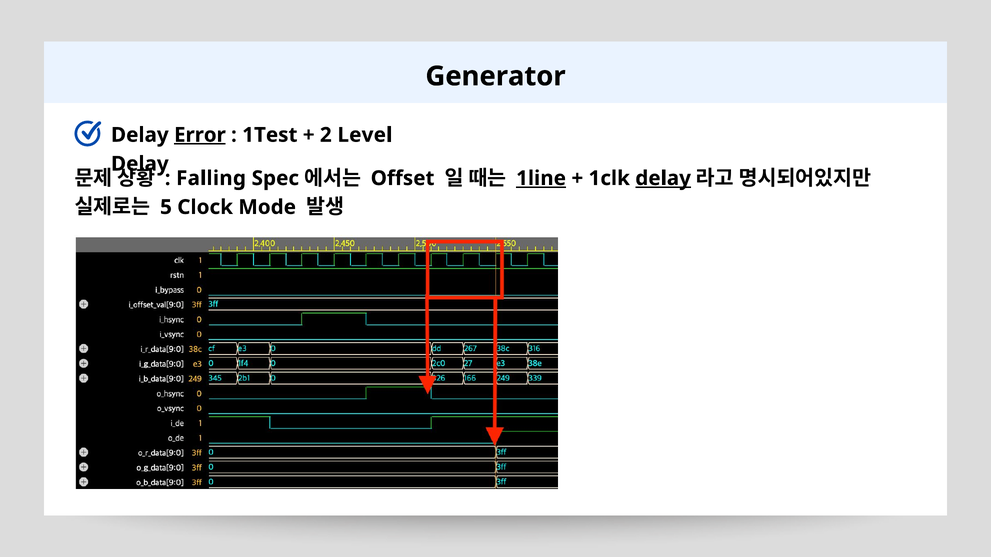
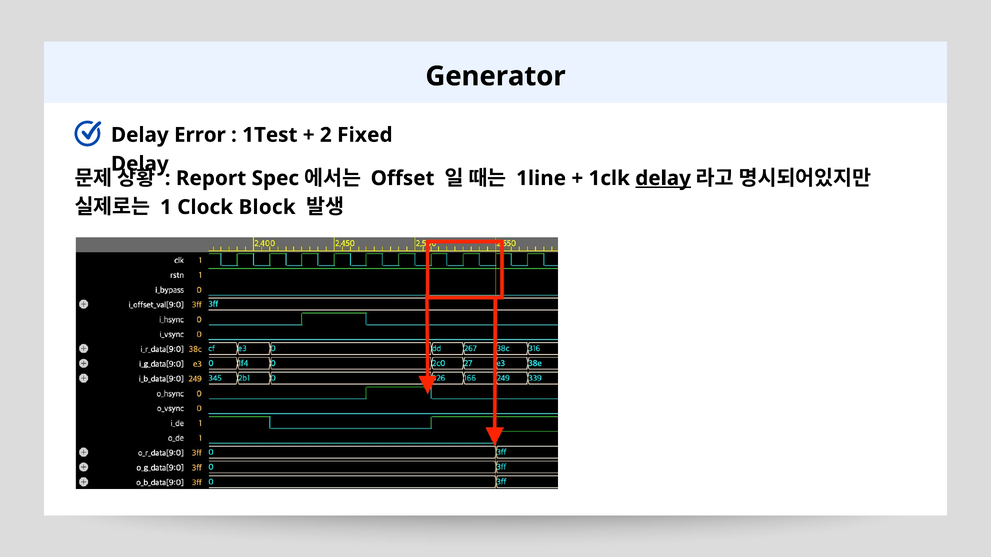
Error underline: present -> none
Level: Level -> Fixed
Falling: Falling -> Report
1line underline: present -> none
5: 5 -> 1
Mode: Mode -> Block
